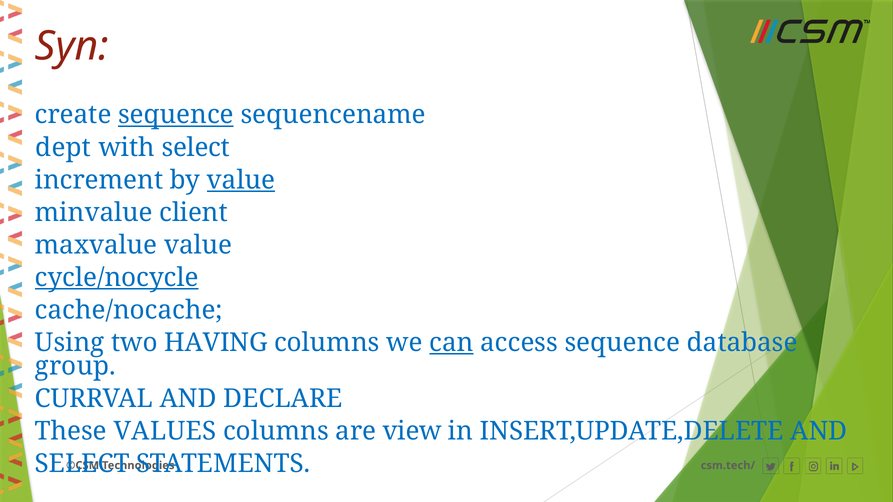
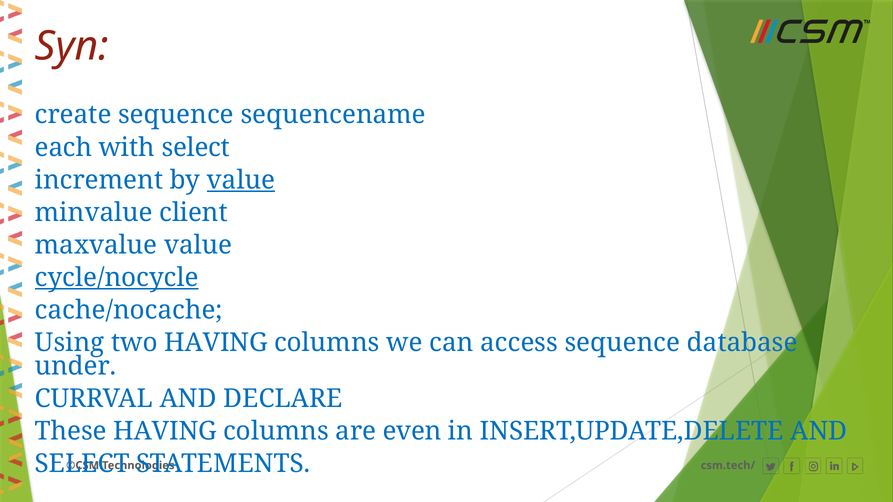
sequence at (176, 115) underline: present -> none
dept: dept -> each
can underline: present -> none
group: group -> under
These VALUES: VALUES -> HAVING
view: view -> even
